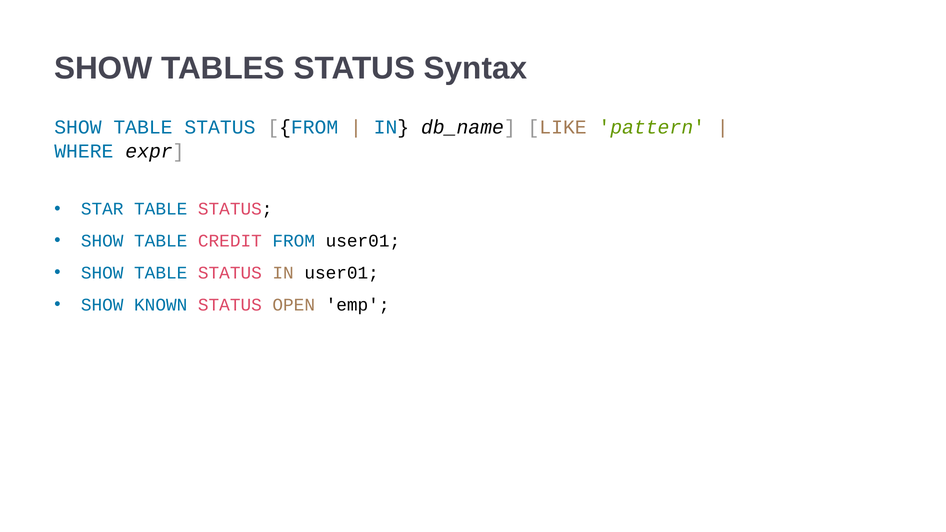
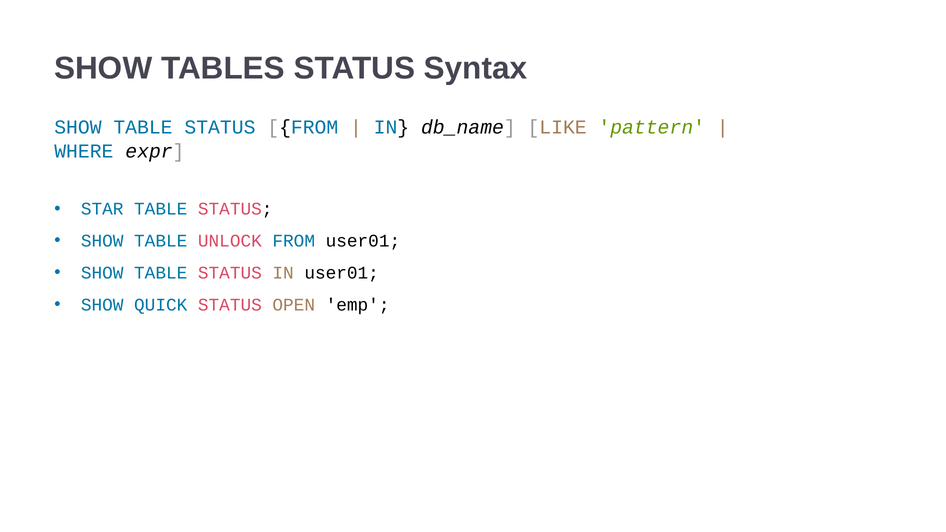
CREDIT: CREDIT -> UNLOCK
KNOWN: KNOWN -> QUICK
